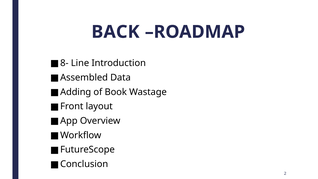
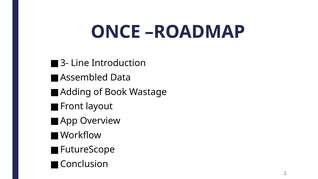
BACK: BACK -> ONCE
8-: 8- -> 3-
